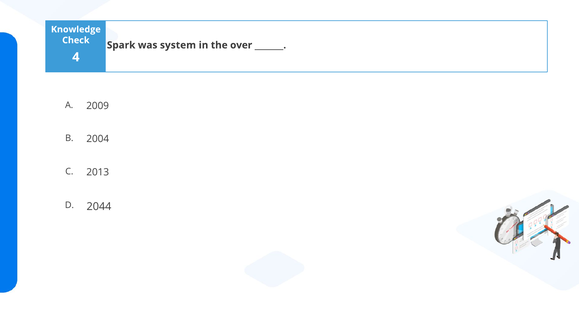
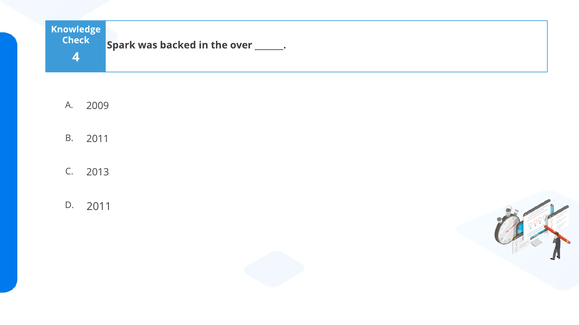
system: system -> backed
2004 at (98, 139): 2004 -> 2011
2044 at (99, 207): 2044 -> 2011
